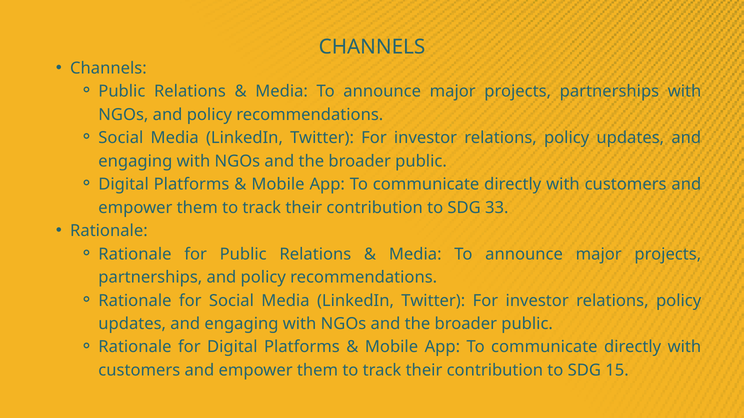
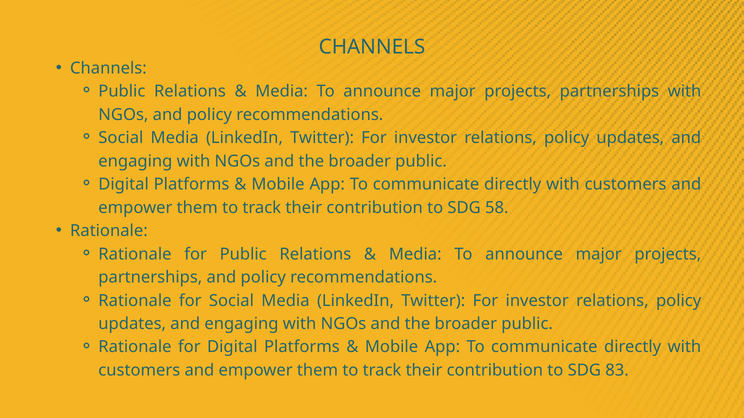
33: 33 -> 58
15: 15 -> 83
